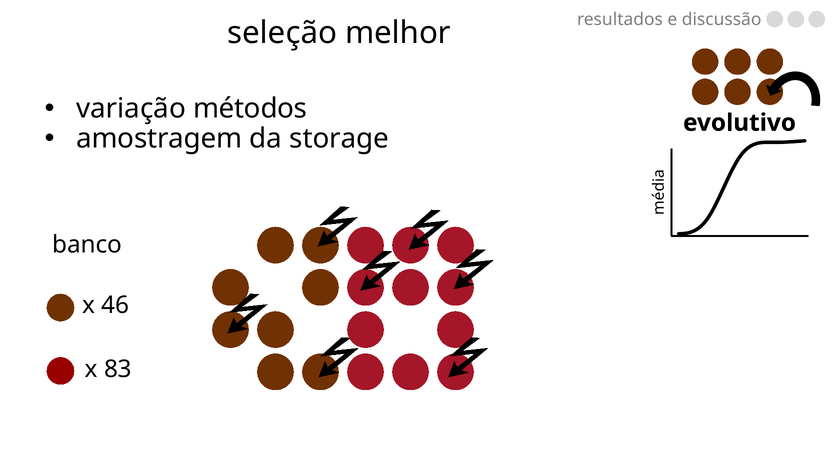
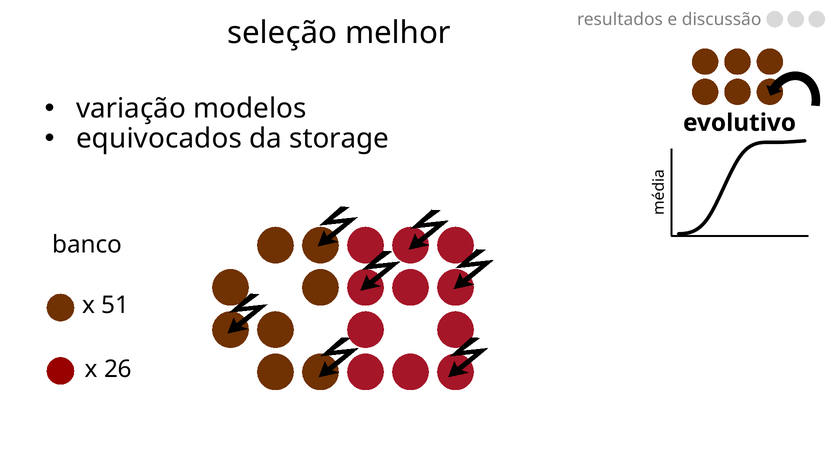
métodos: métodos -> modelos
amostragem: amostragem -> equivocados
46: 46 -> 51
83: 83 -> 26
